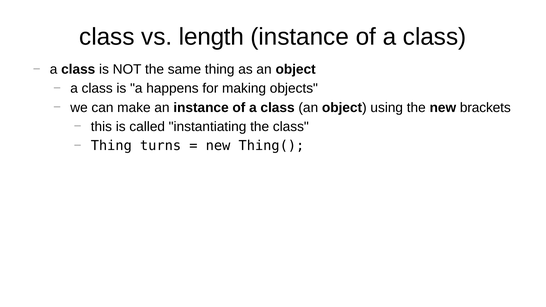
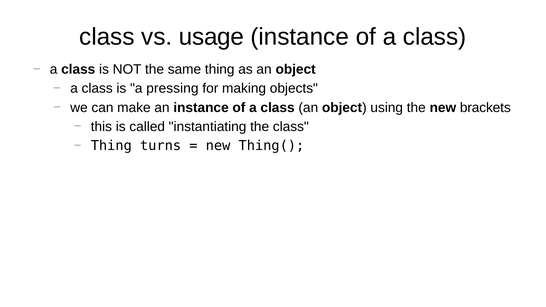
length: length -> usage
happens: happens -> pressing
